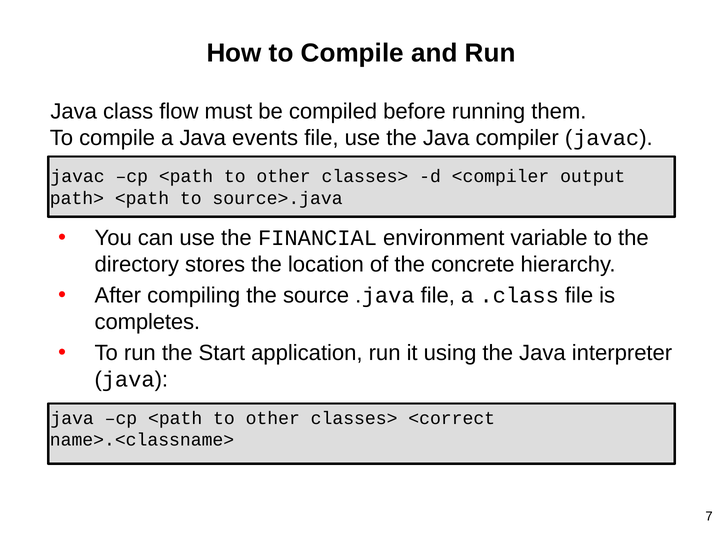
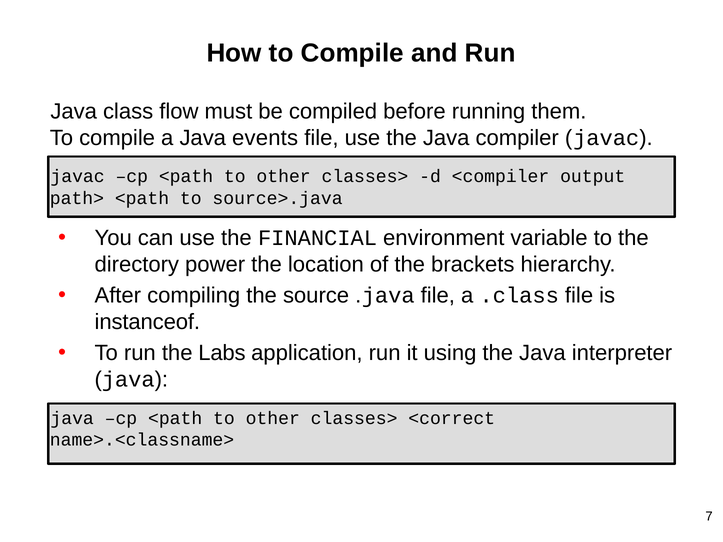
stores: stores -> power
concrete: concrete -> brackets
completes: completes -> instanceof
Start: Start -> Labs
